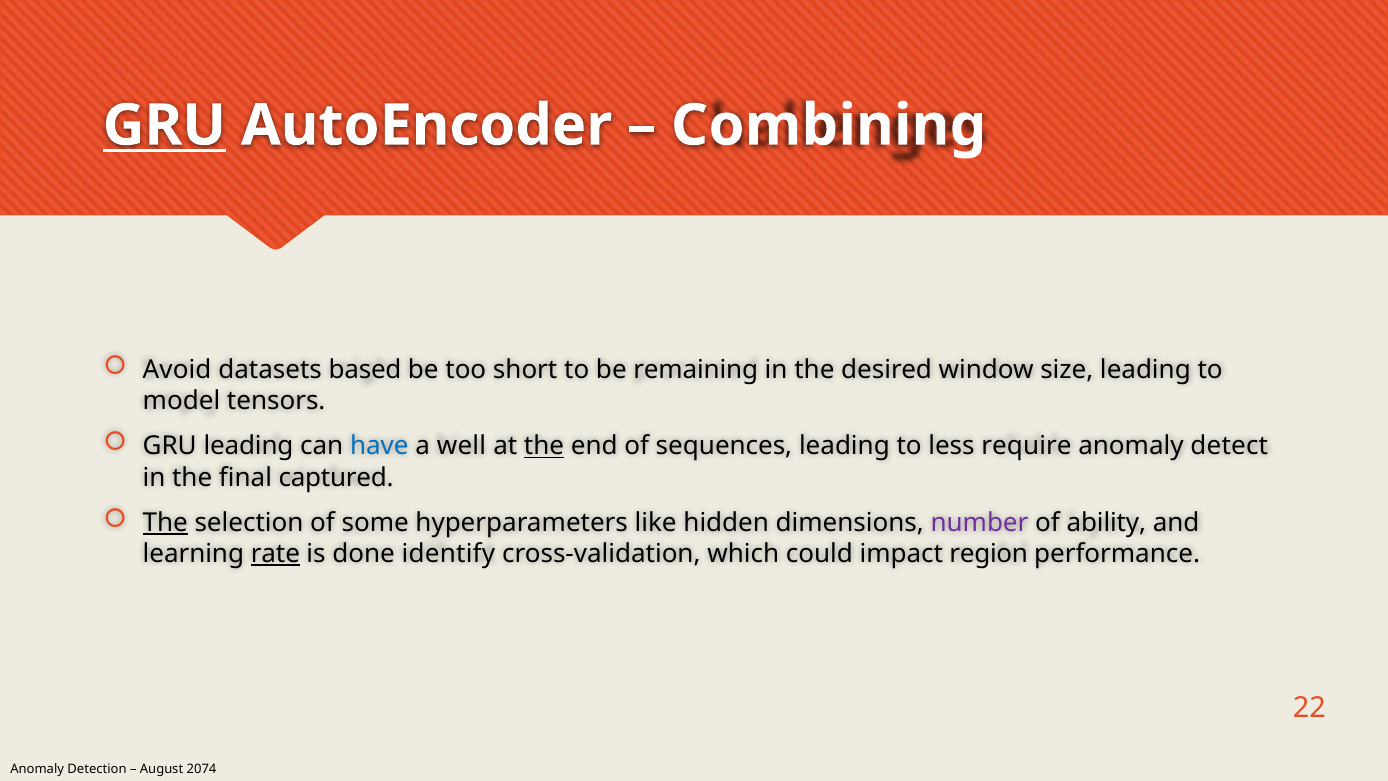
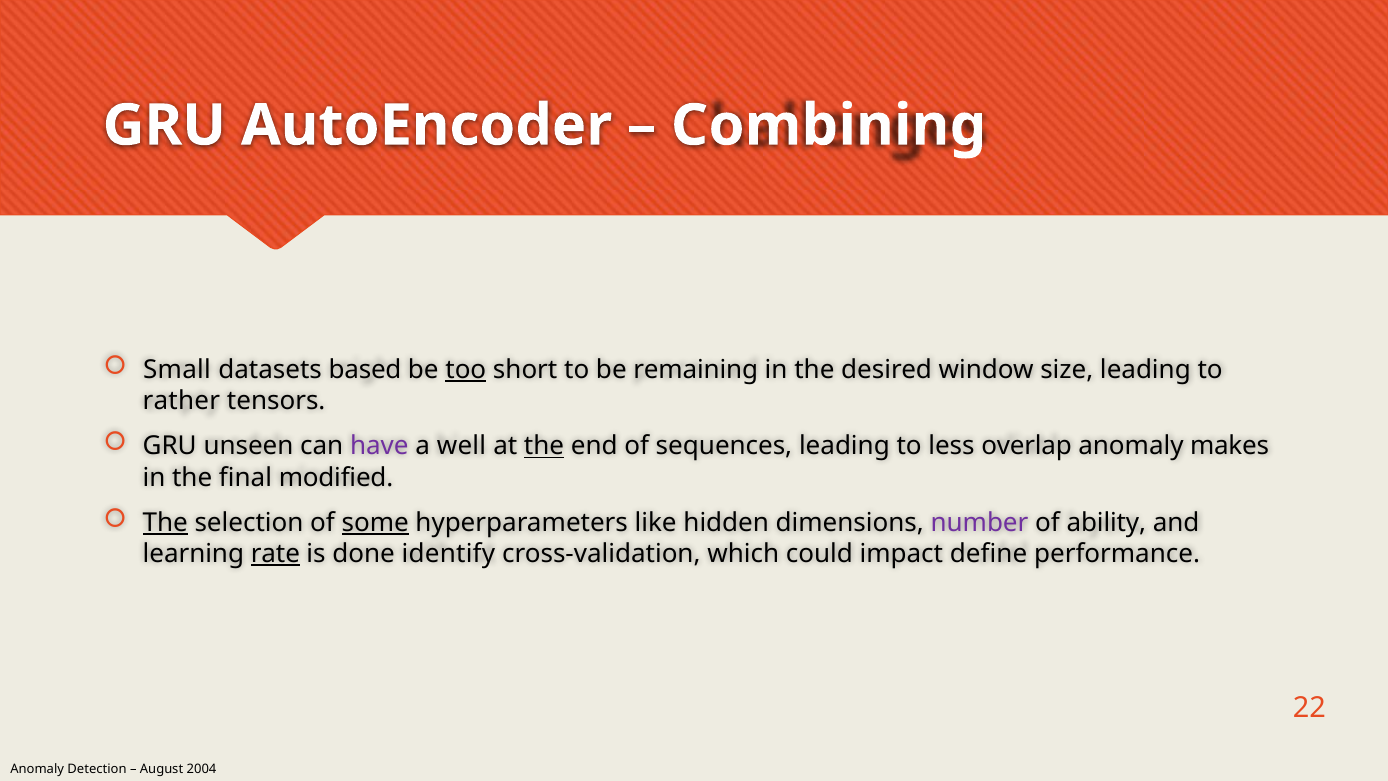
GRU at (164, 126) underline: present -> none
Avoid: Avoid -> Small
too underline: none -> present
model: model -> rather
GRU leading: leading -> unseen
have colour: blue -> purple
require: require -> overlap
detect: detect -> makes
captured: captured -> modified
some underline: none -> present
region: region -> define
2074: 2074 -> 2004
